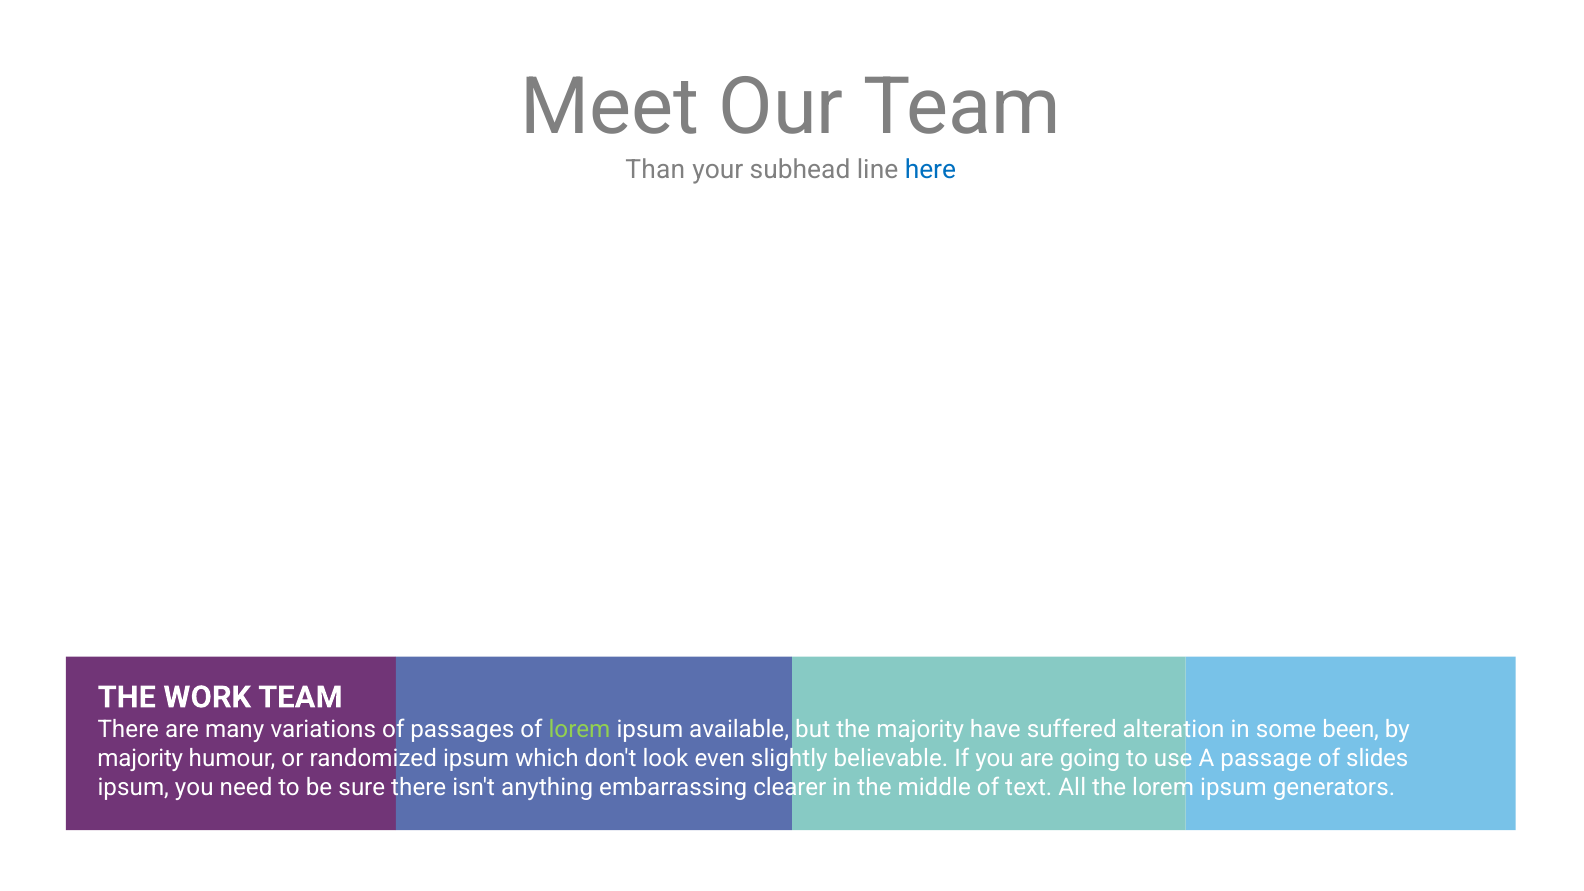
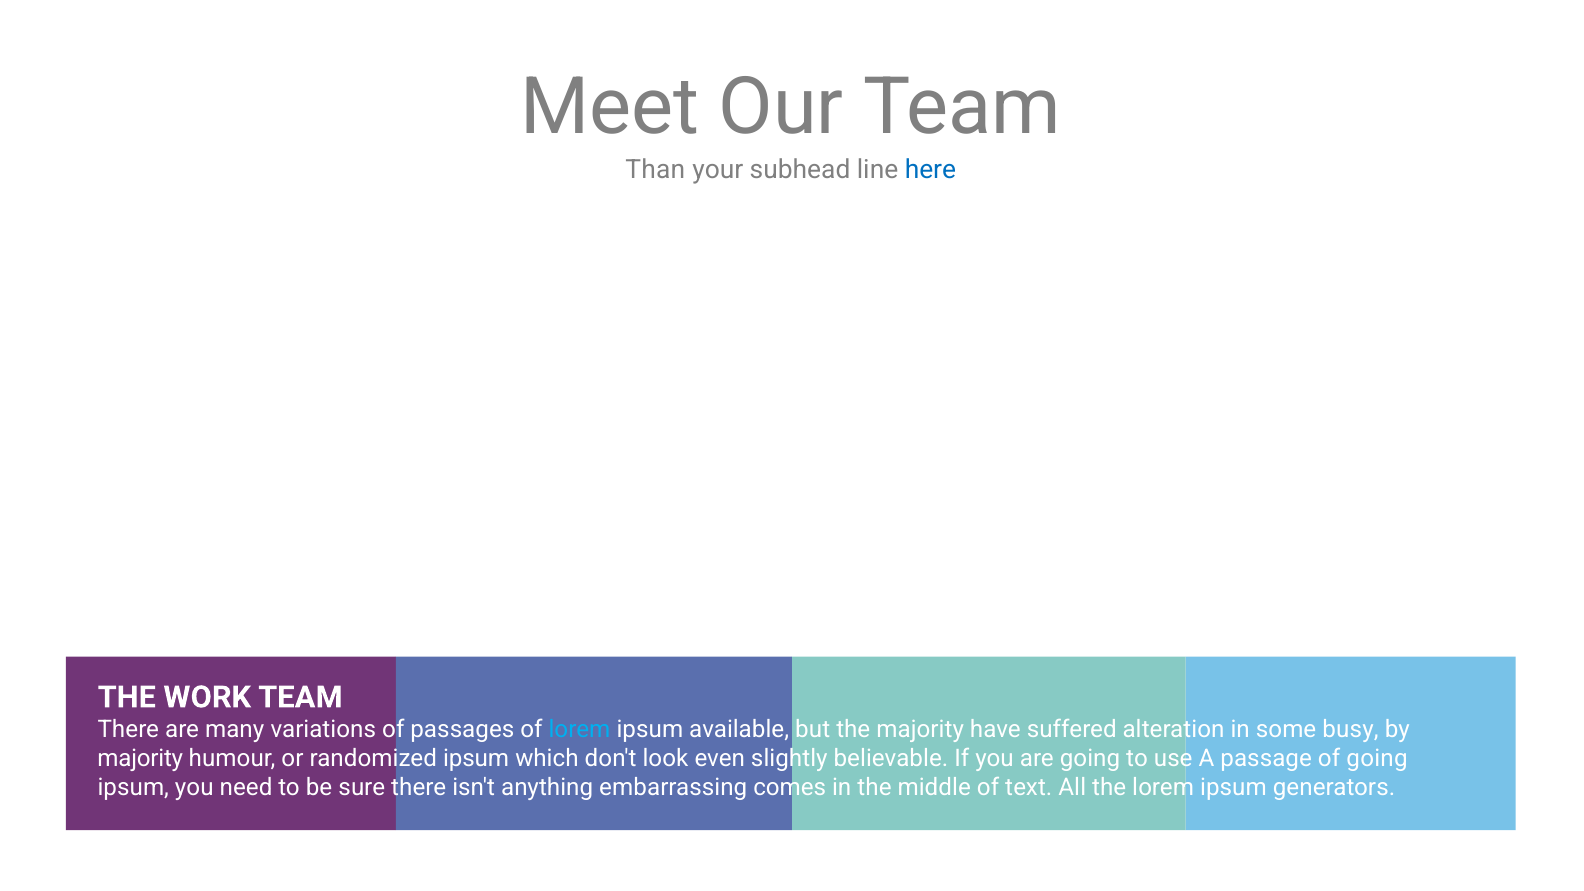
lorem at (580, 730) colour: light green -> light blue
been: been -> busy
of slides: slides -> going
clearer: clearer -> comes
